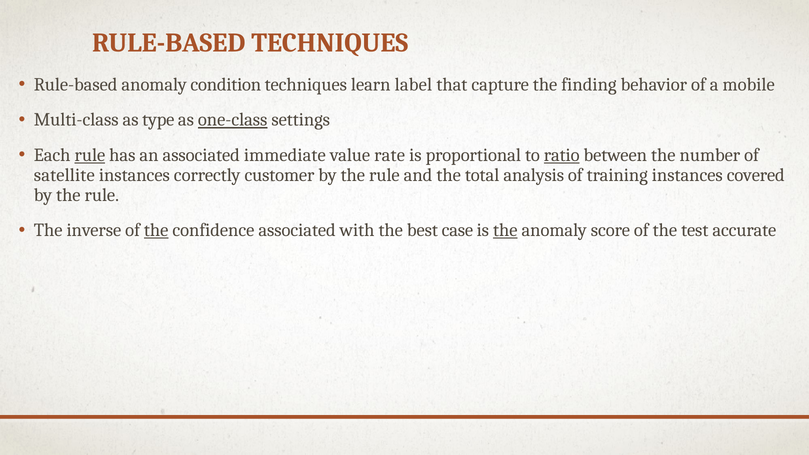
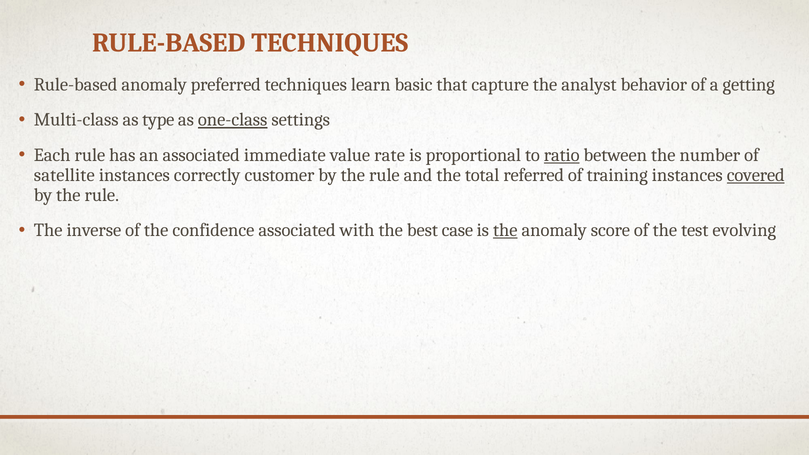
condition: condition -> preferred
label: label -> basic
finding: finding -> analyst
mobile: mobile -> getting
rule at (90, 155) underline: present -> none
analysis: analysis -> referred
covered underline: none -> present
the at (156, 230) underline: present -> none
accurate: accurate -> evolving
